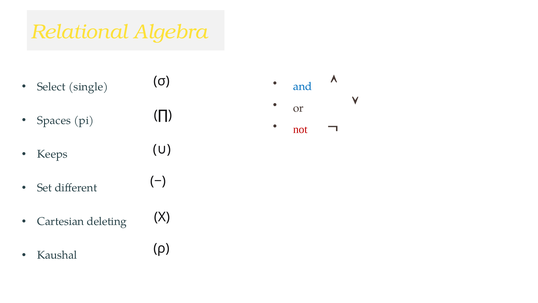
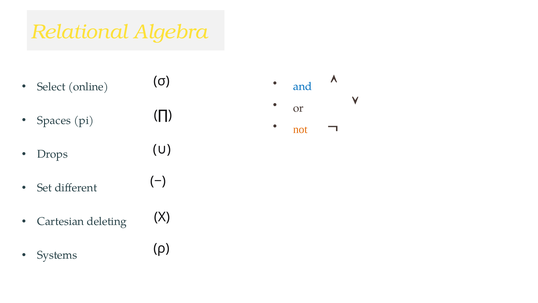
single: single -> online
not colour: red -> orange
Keeps: Keeps -> Drops
Kaushal: Kaushal -> Systems
